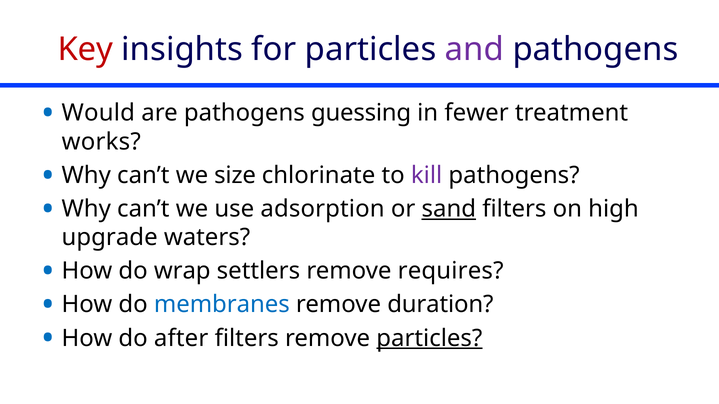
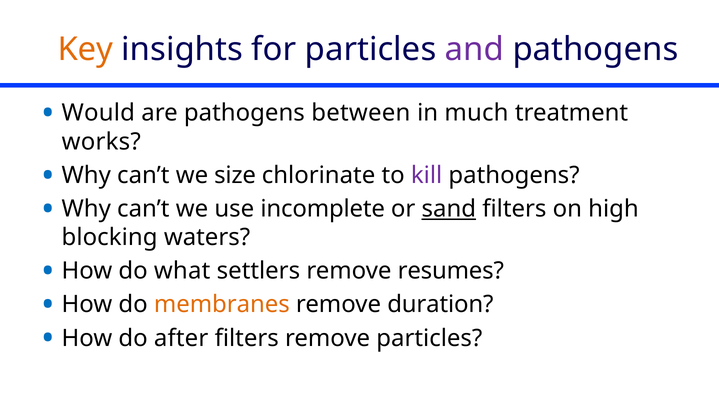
Key colour: red -> orange
guessing: guessing -> between
fewer: fewer -> much
adsorption: adsorption -> incomplete
upgrade: upgrade -> blocking
wrap: wrap -> what
requires: requires -> resumes
membranes colour: blue -> orange
particles at (429, 338) underline: present -> none
